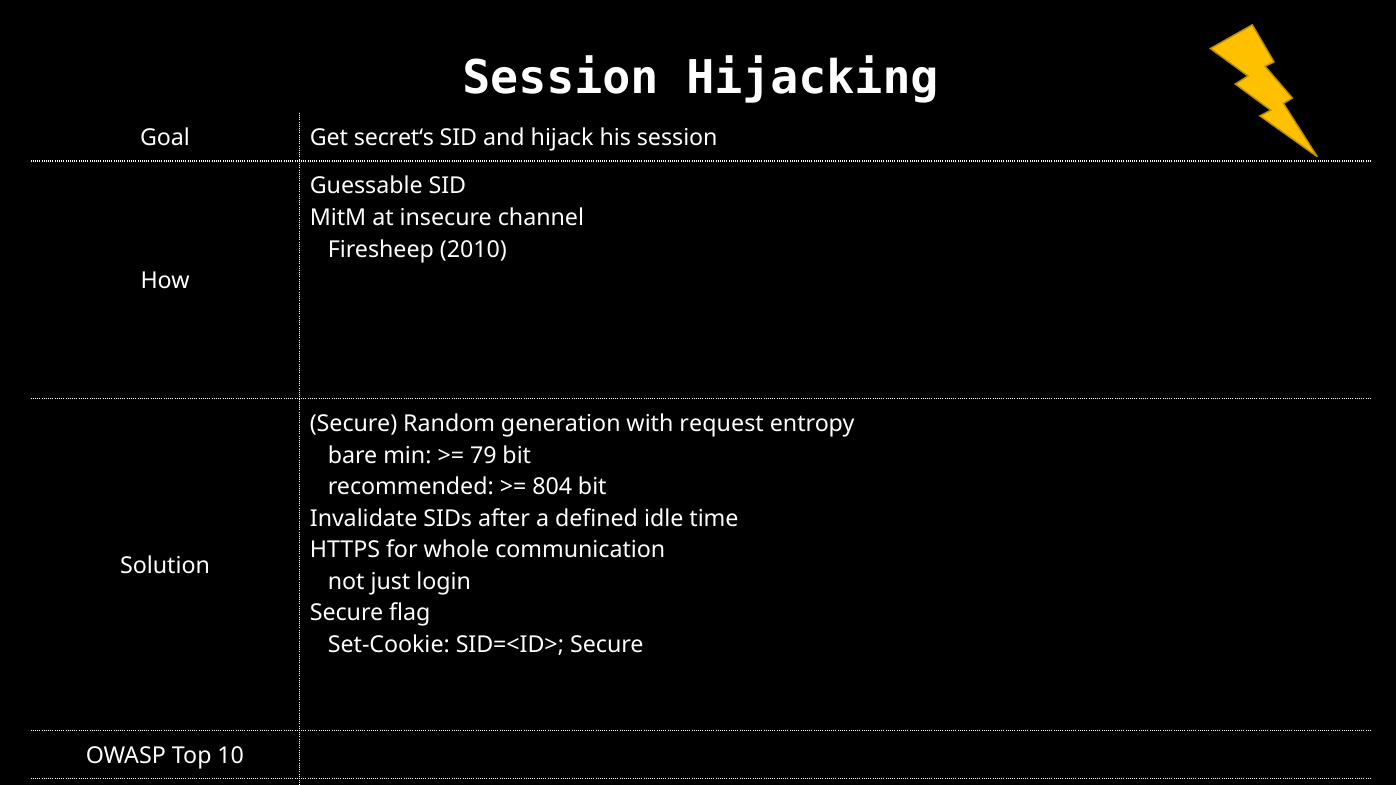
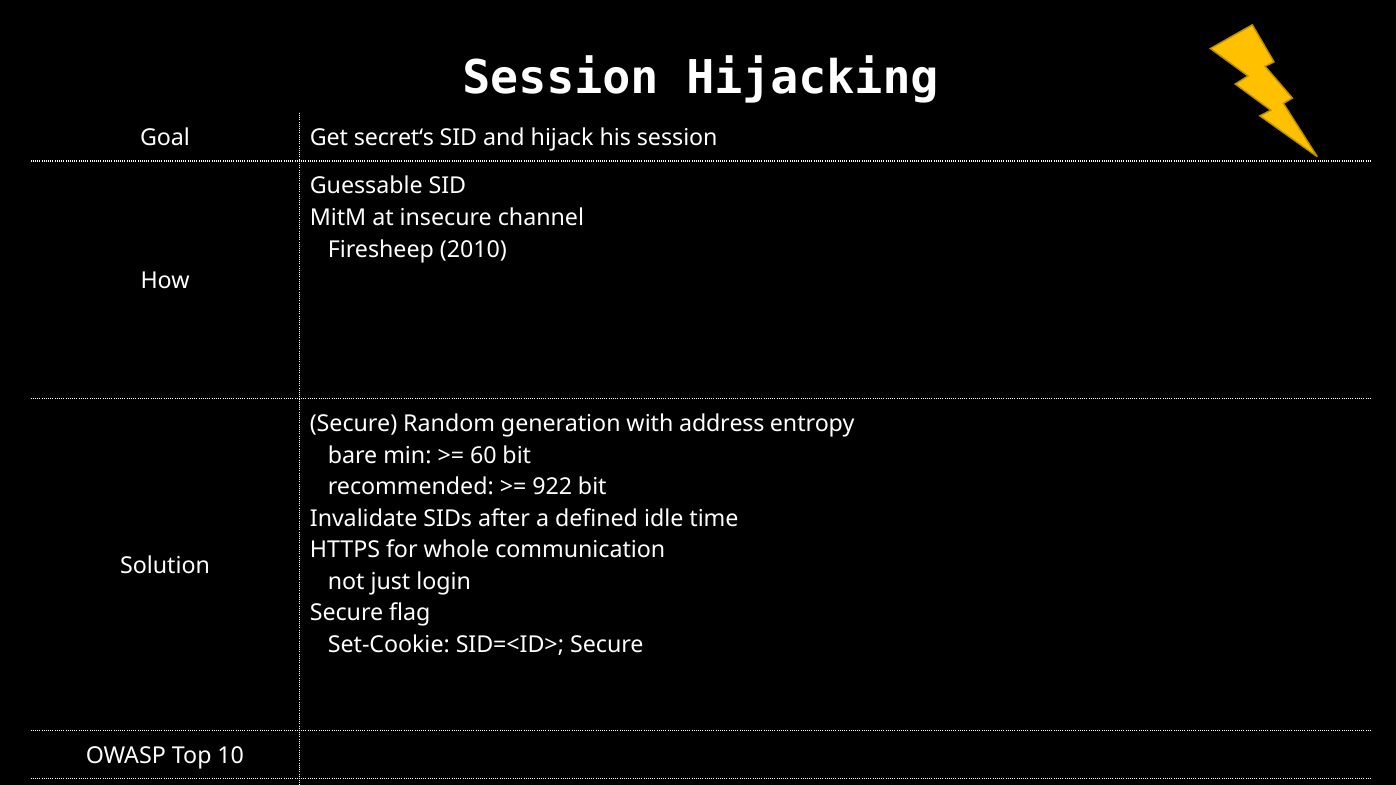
request: request -> address
79: 79 -> 60
804: 804 -> 922
